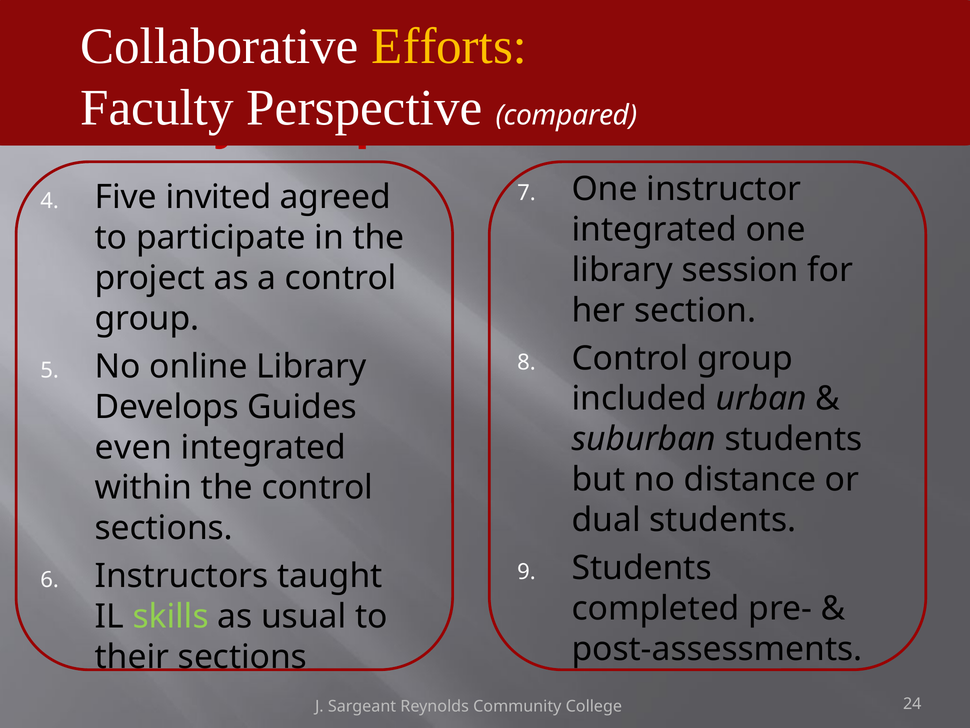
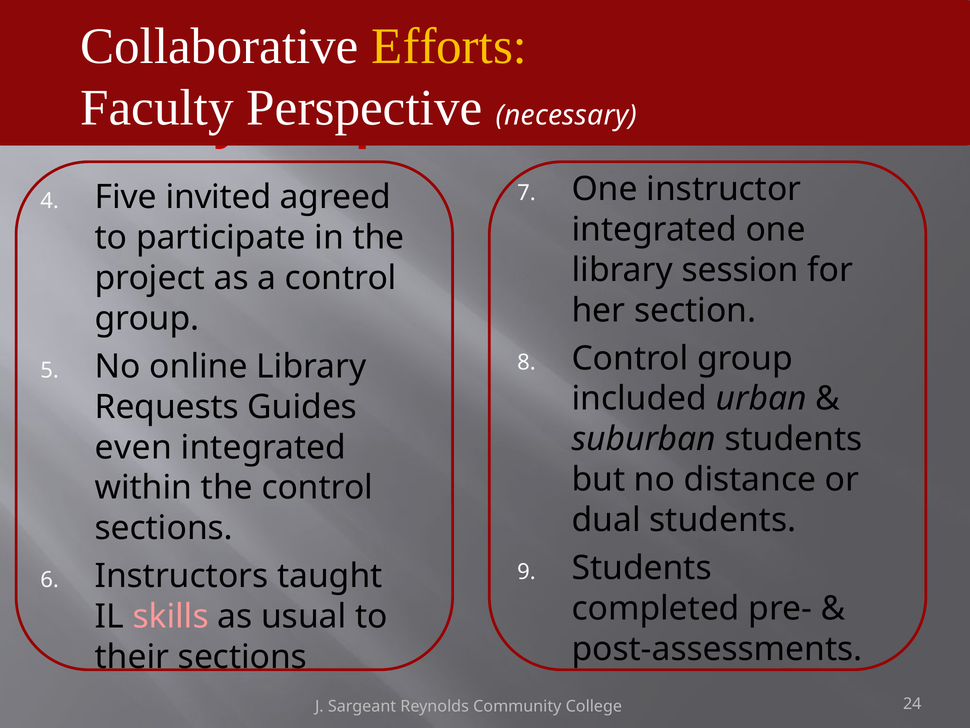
compared: compared -> necessary
Develops: Develops -> Requests
skills colour: light green -> pink
